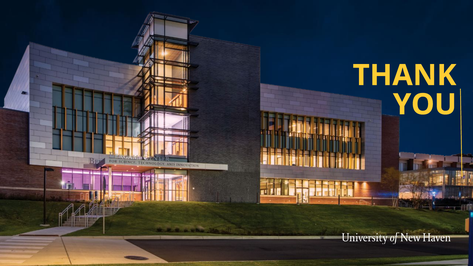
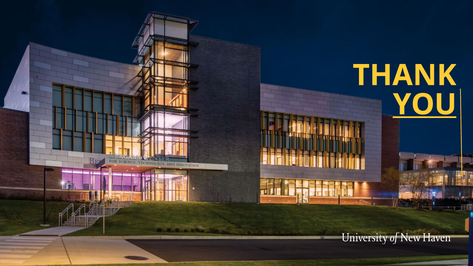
YOU underline: none -> present
